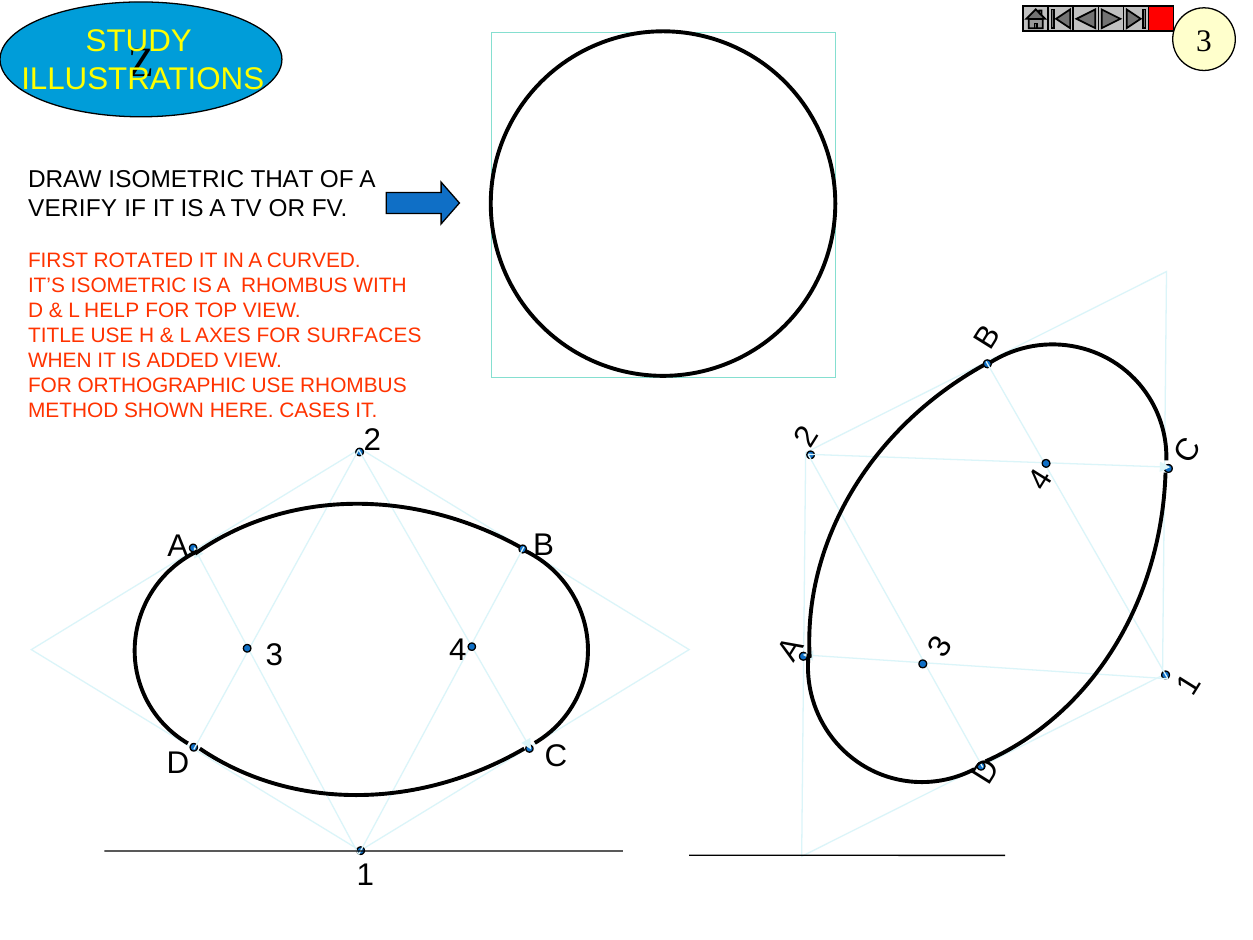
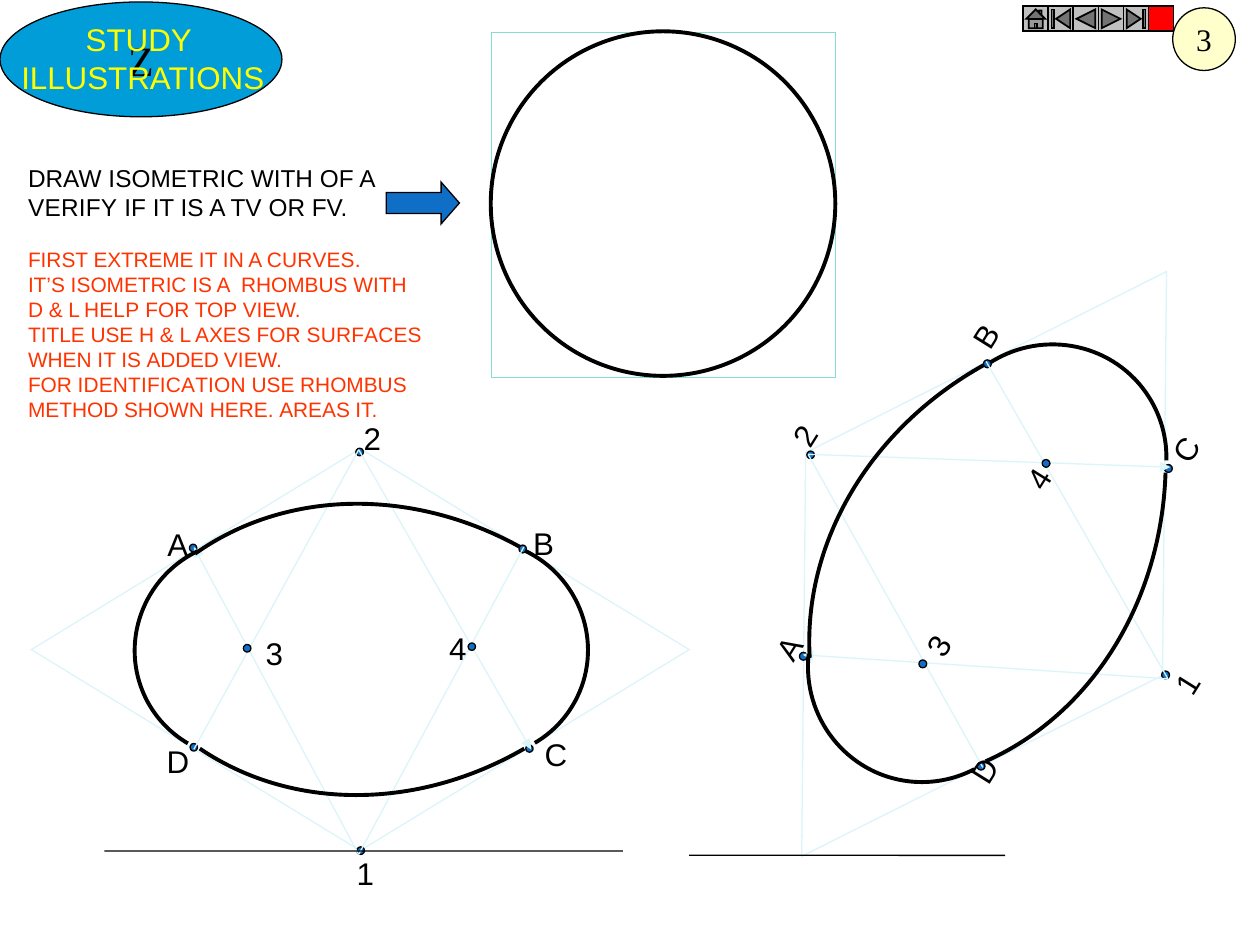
ISOMETRIC THAT: THAT -> WITH
ROTATED: ROTATED -> EXTREME
CURVED: CURVED -> CURVES
ORTHOGRAPHIC: ORTHOGRAPHIC -> IDENTIFICATION
CASES: CASES -> AREAS
